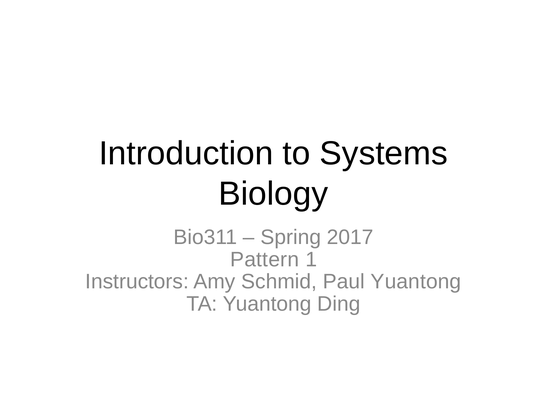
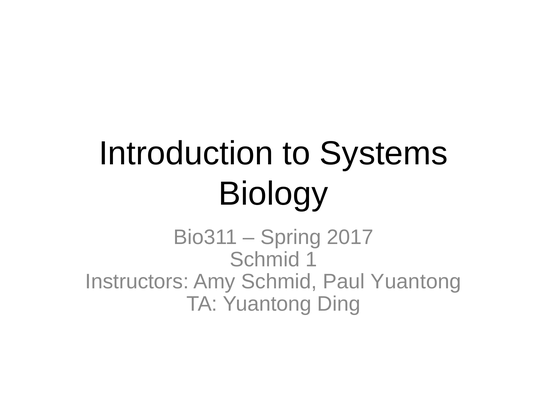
Pattern at (265, 260): Pattern -> Schmid
